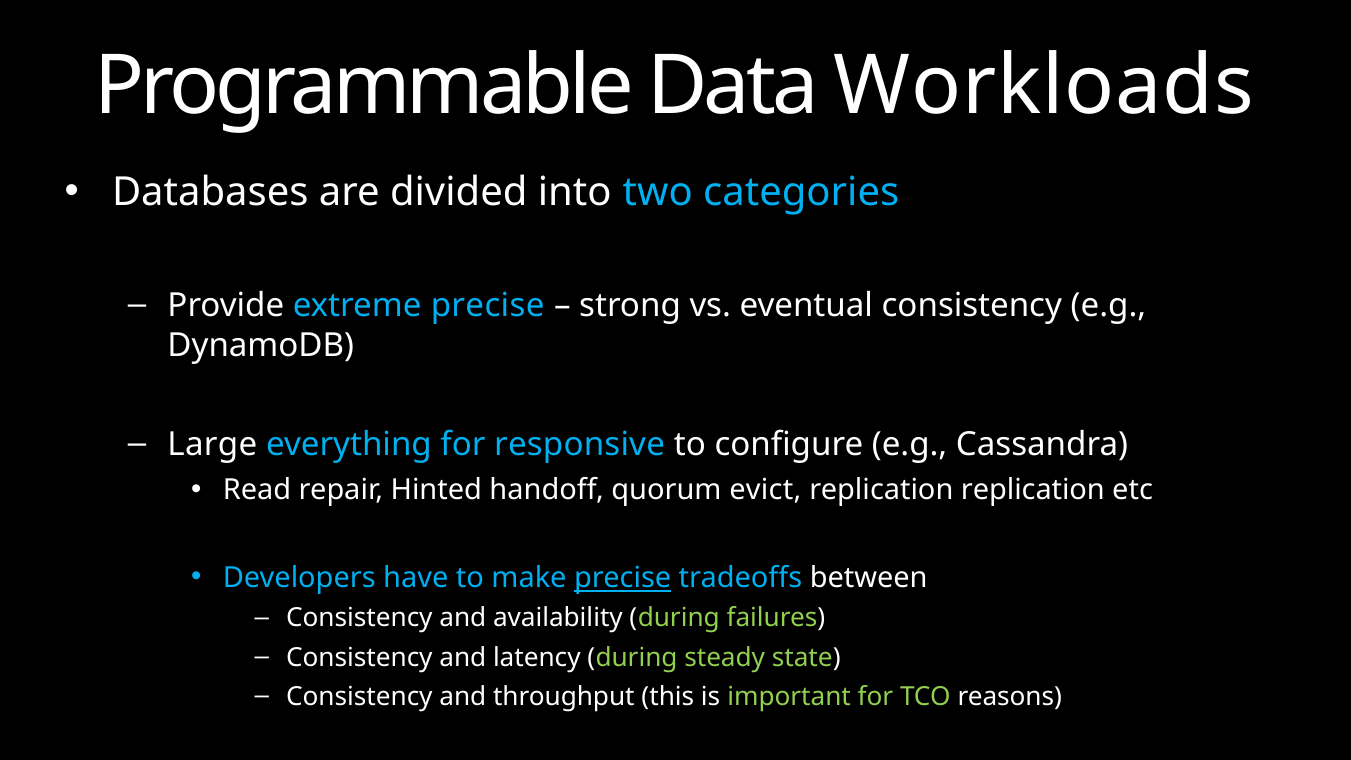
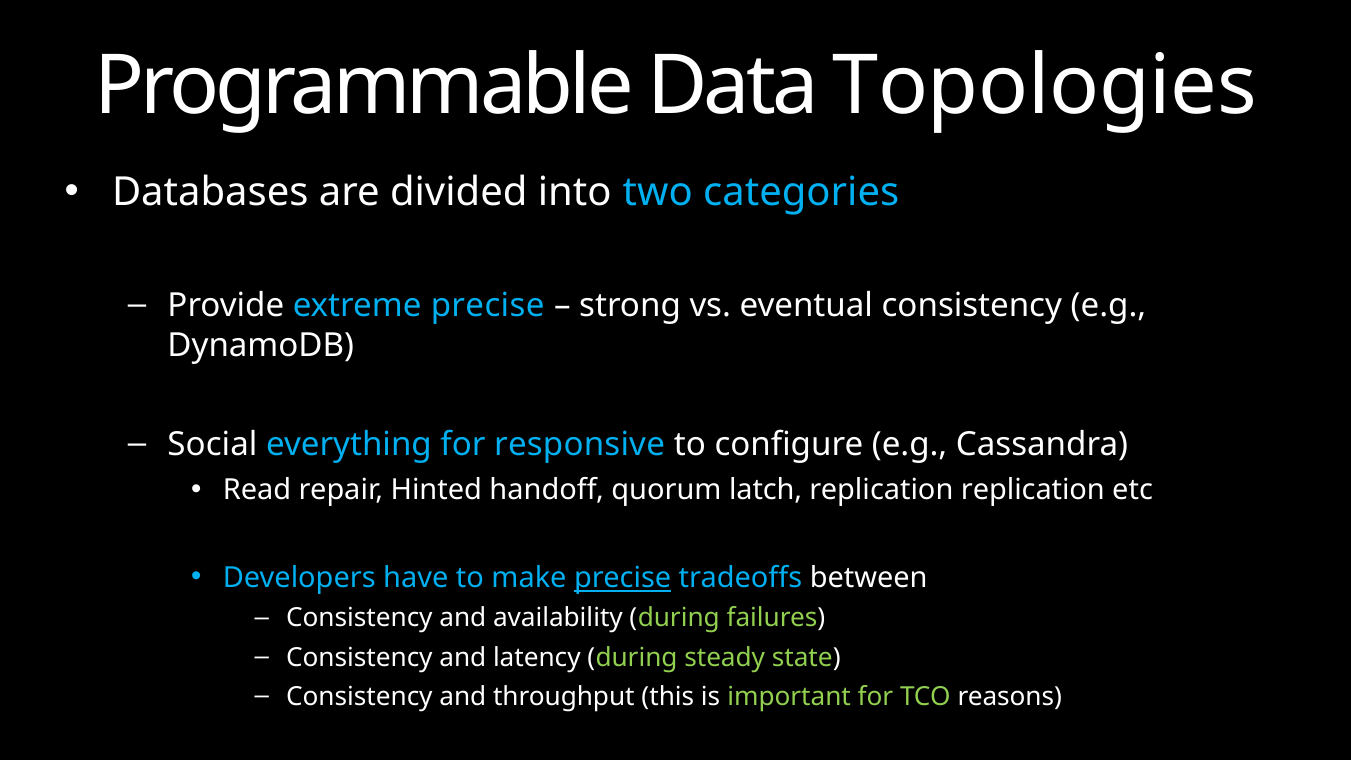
Workloads: Workloads -> Topologies
Large: Large -> Social
evict: evict -> latch
